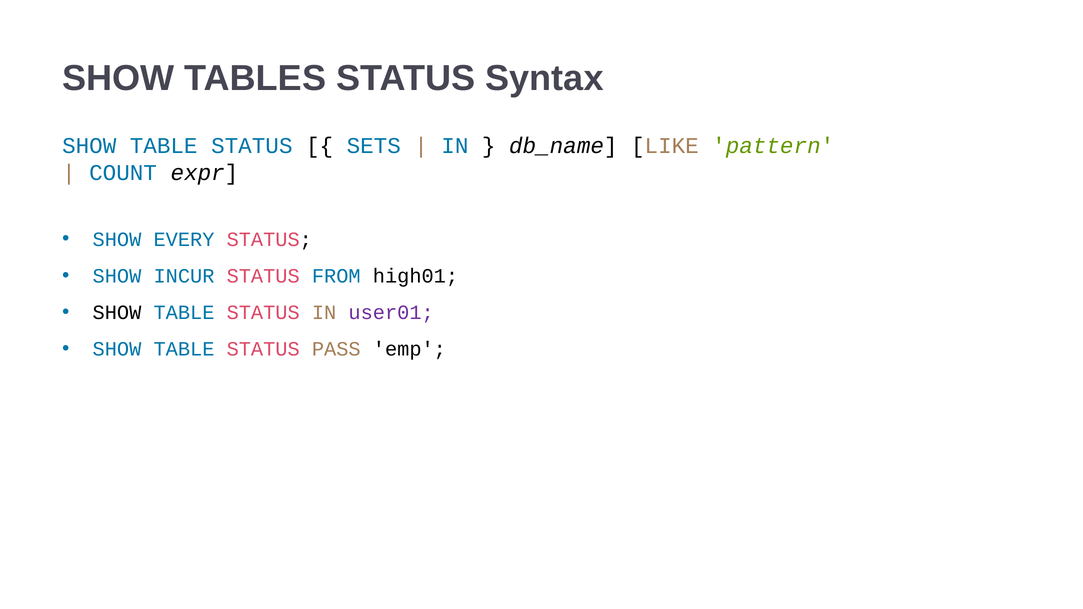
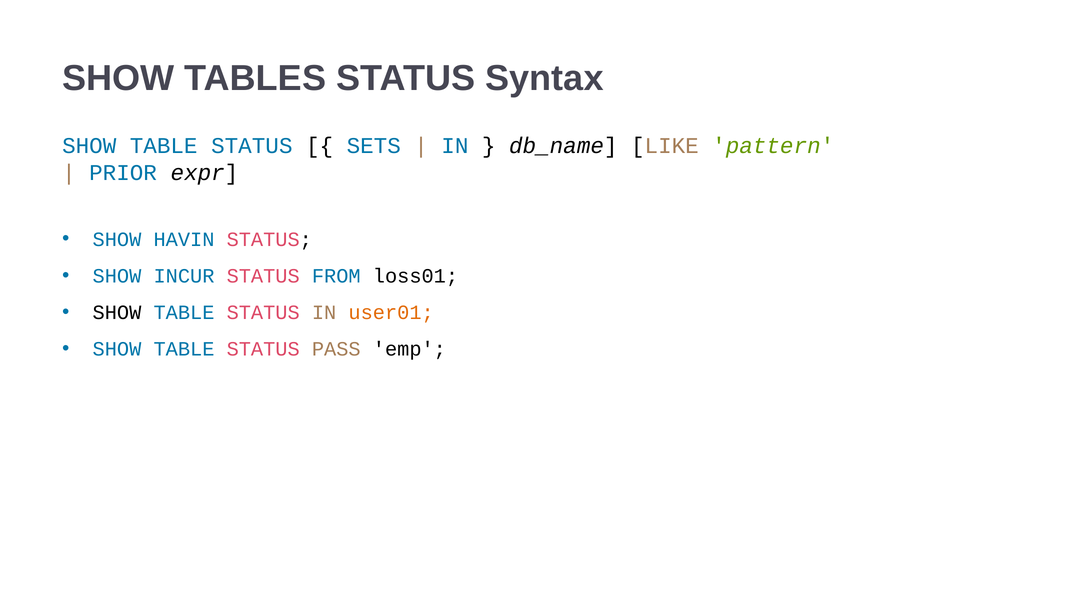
COUNT: COUNT -> PRIOR
EVERY: EVERY -> HAVIN
high01: high01 -> loss01
user01 colour: purple -> orange
